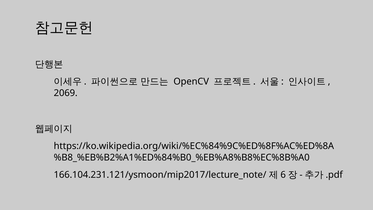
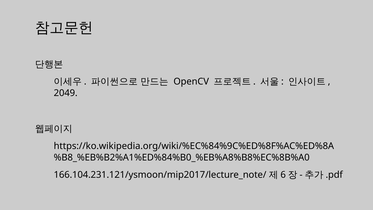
2069: 2069 -> 2049
